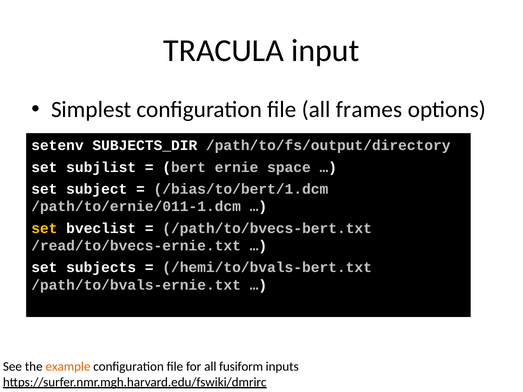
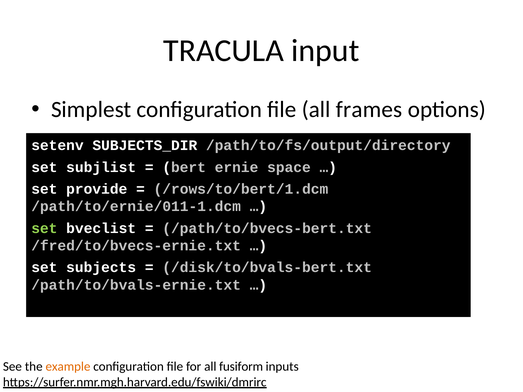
subject: subject -> provide
/bias/to/bert/1.dcm: /bias/to/bert/1.dcm -> /rows/to/bert/1.dcm
set at (44, 228) colour: yellow -> light green
/read/to/bvecs-ernie.txt: /read/to/bvecs-ernie.txt -> /fred/to/bvecs-ernie.txt
/hemi/to/bvals-bert.txt: /hemi/to/bvals-bert.txt -> /disk/to/bvals-bert.txt
